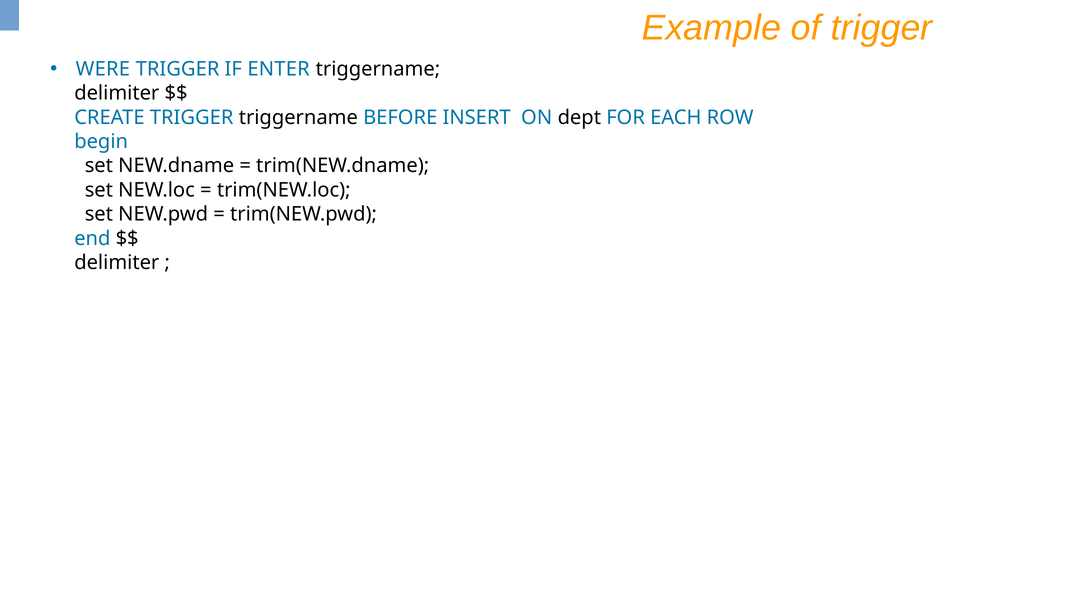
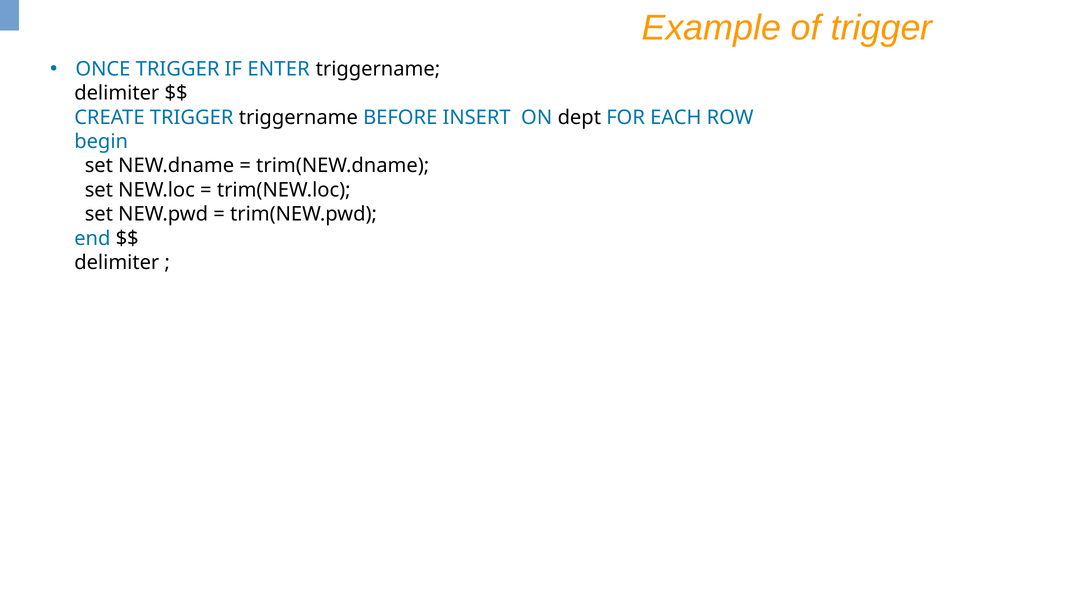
WERE: WERE -> ONCE
